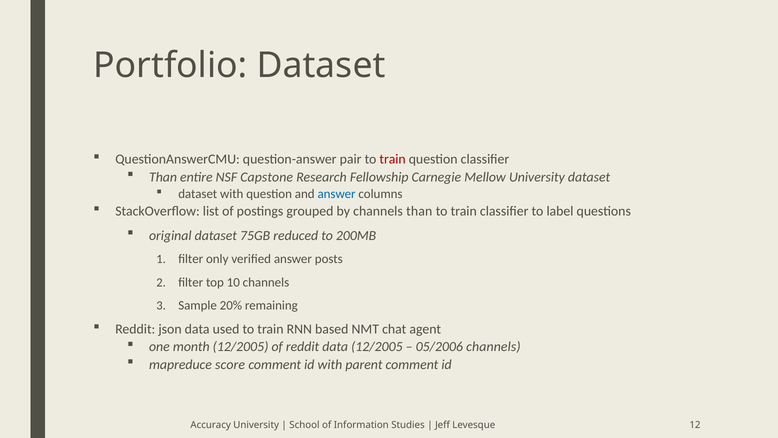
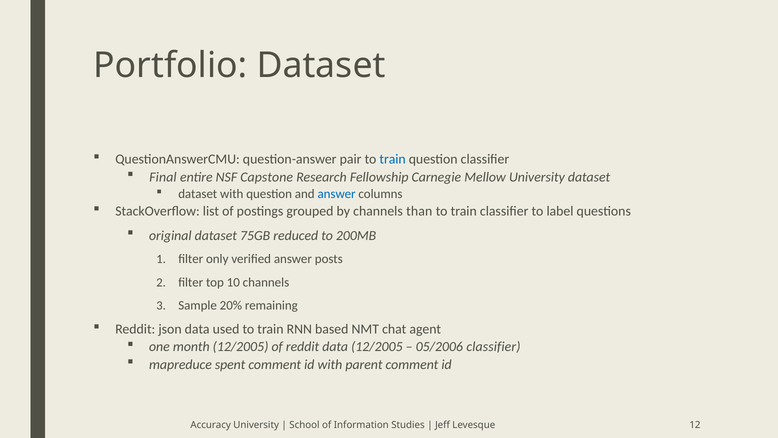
train at (393, 159) colour: red -> blue
Than at (163, 177): Than -> Final
05/2006 channels: channels -> classifier
score: score -> spent
